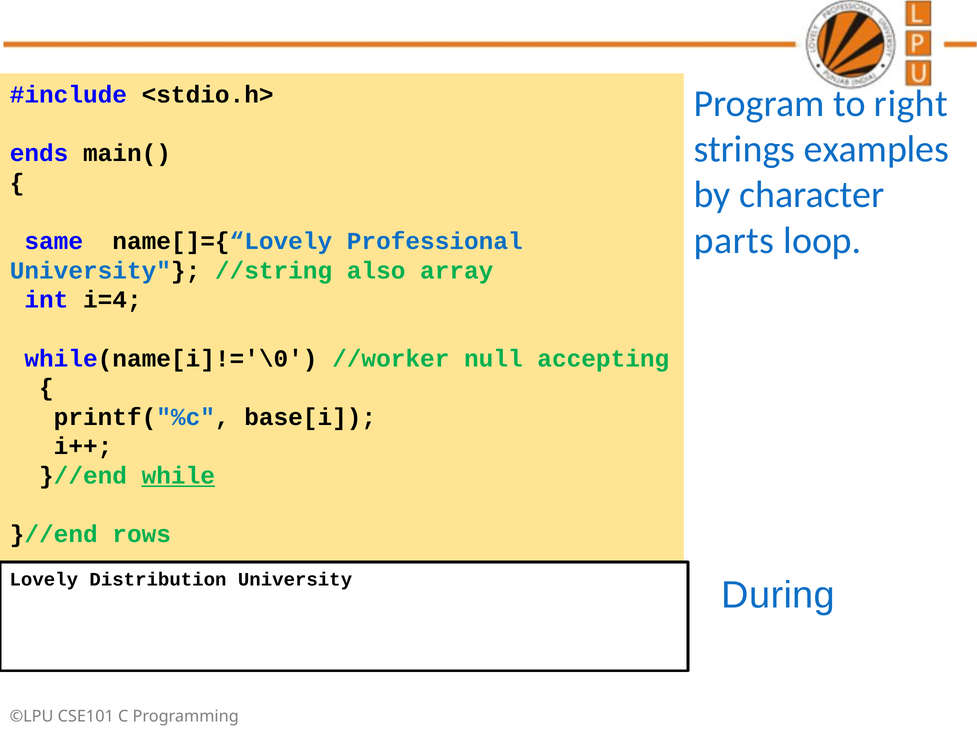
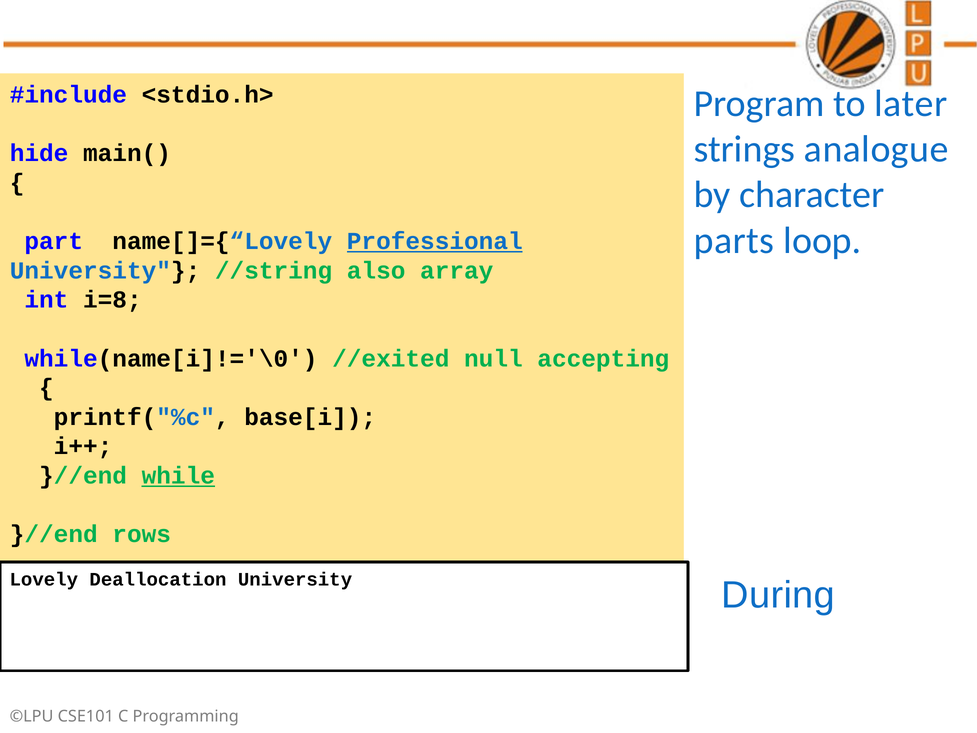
right: right -> later
examples: examples -> analogue
ends: ends -> hide
same: same -> part
Professional underline: none -> present
i=4: i=4 -> i=8
//worker: //worker -> //exited
Distribution: Distribution -> Deallocation
